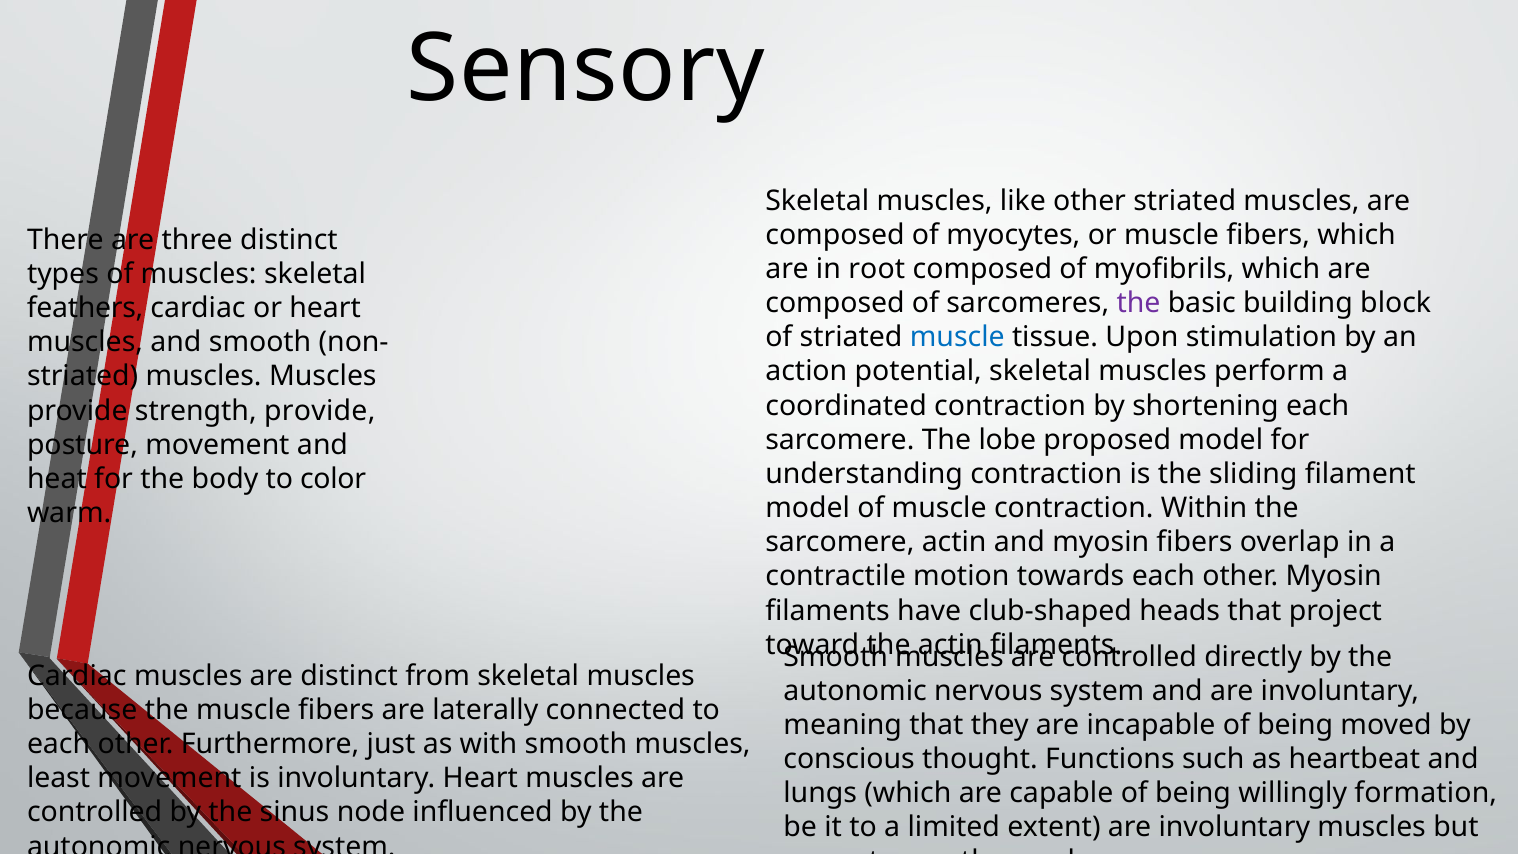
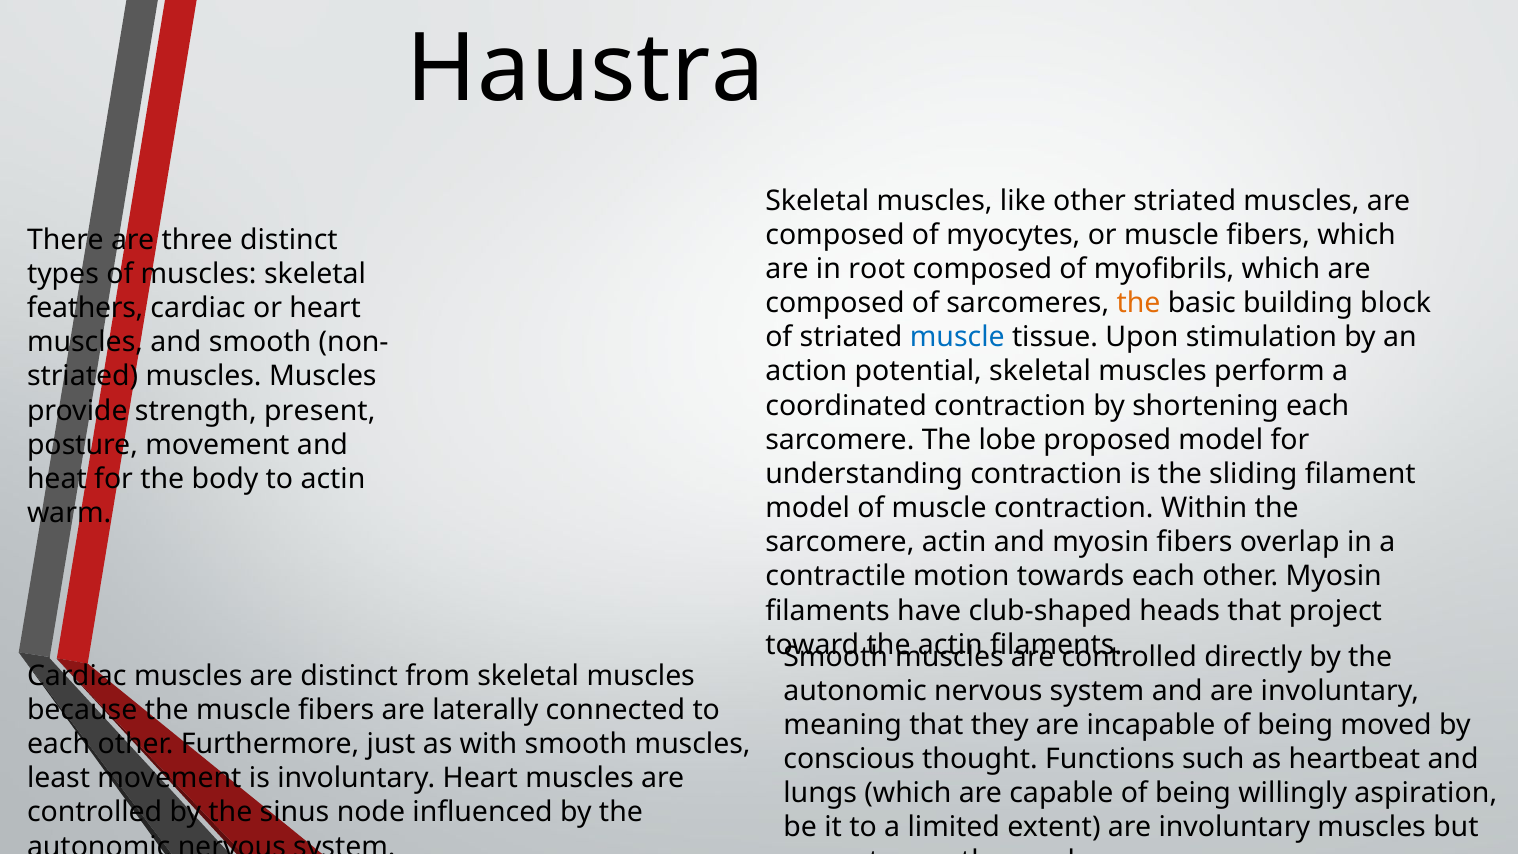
Sensory: Sensory -> Haustra
the at (1138, 303) colour: purple -> orange
strength provide: provide -> present
to color: color -> actin
formation: formation -> aspiration
